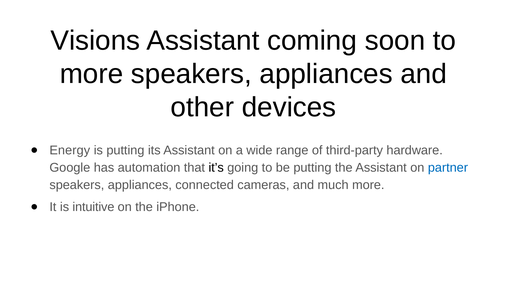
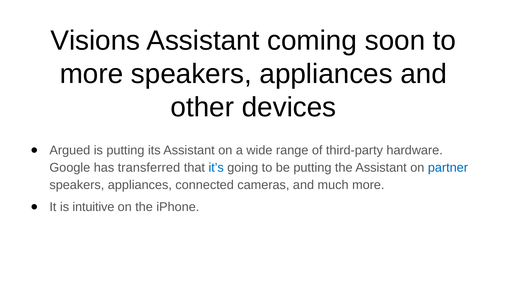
Energy: Energy -> Argued
automation: automation -> transferred
it’s colour: black -> blue
